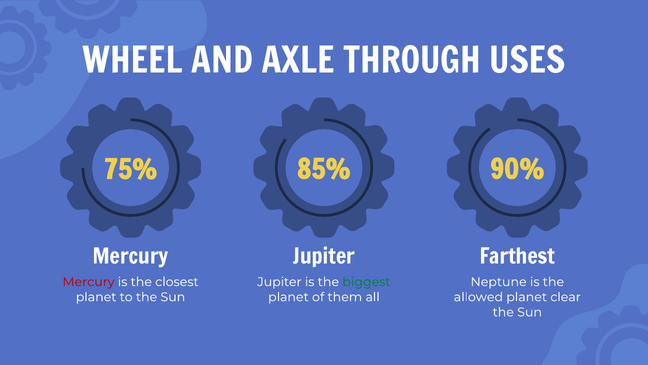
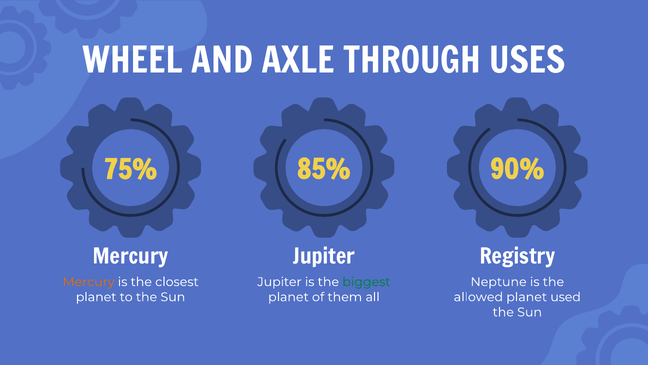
Farthest: Farthest -> Registry
Mercury at (89, 282) colour: red -> orange
clear: clear -> used
